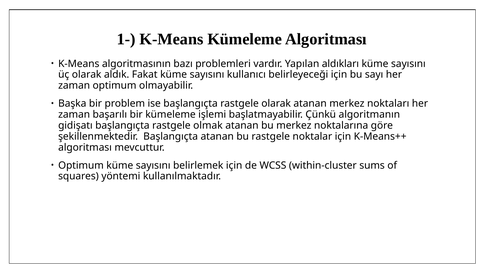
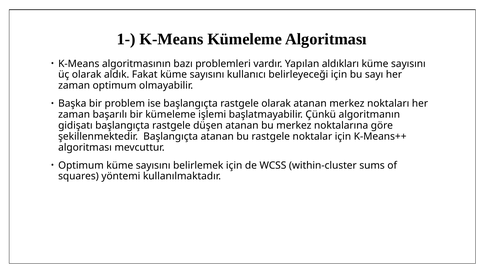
olmak: olmak -> düşen
